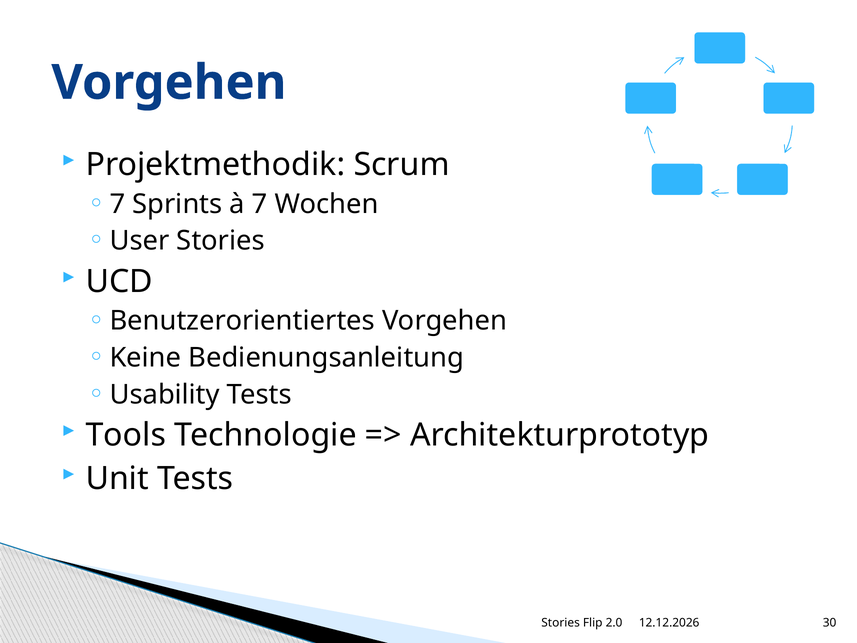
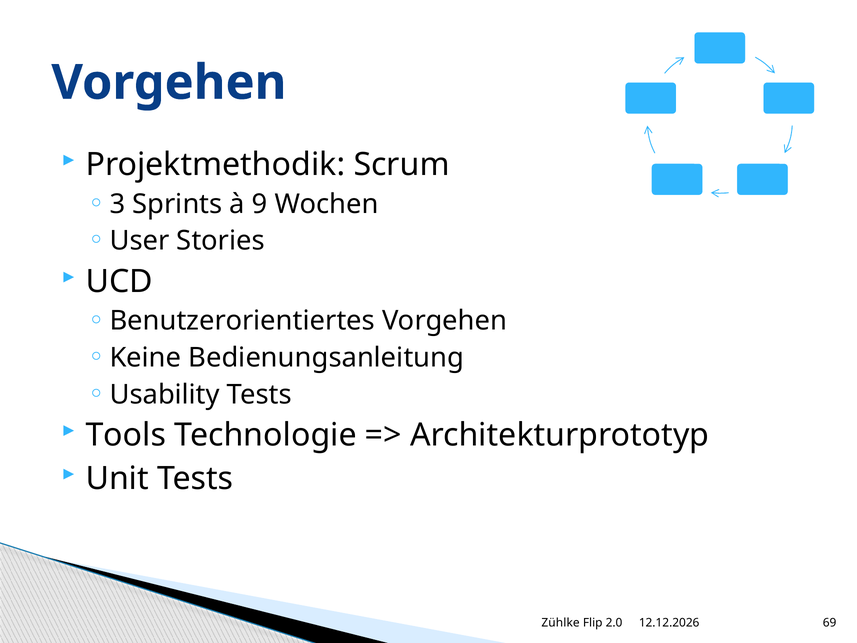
7 at (117, 204): 7 -> 3
à 7: 7 -> 9
Stories at (561, 622): Stories -> Zühlke
30: 30 -> 69
